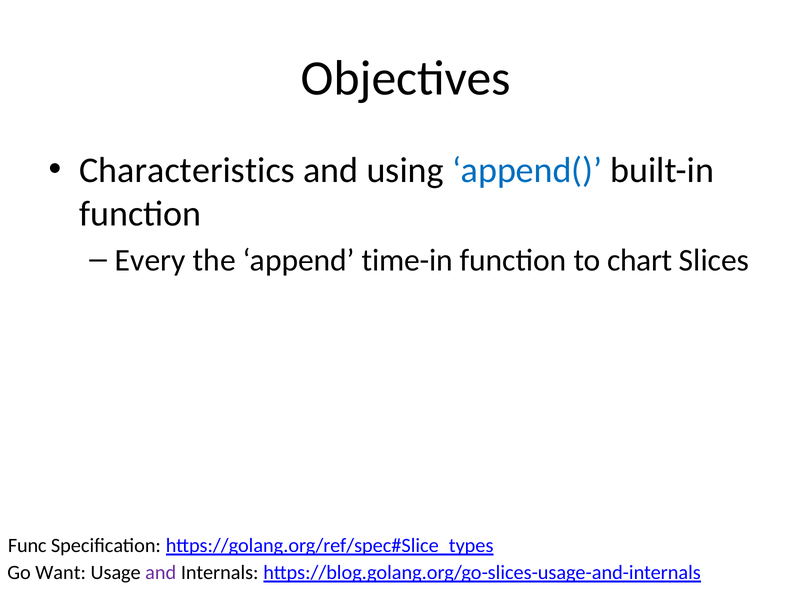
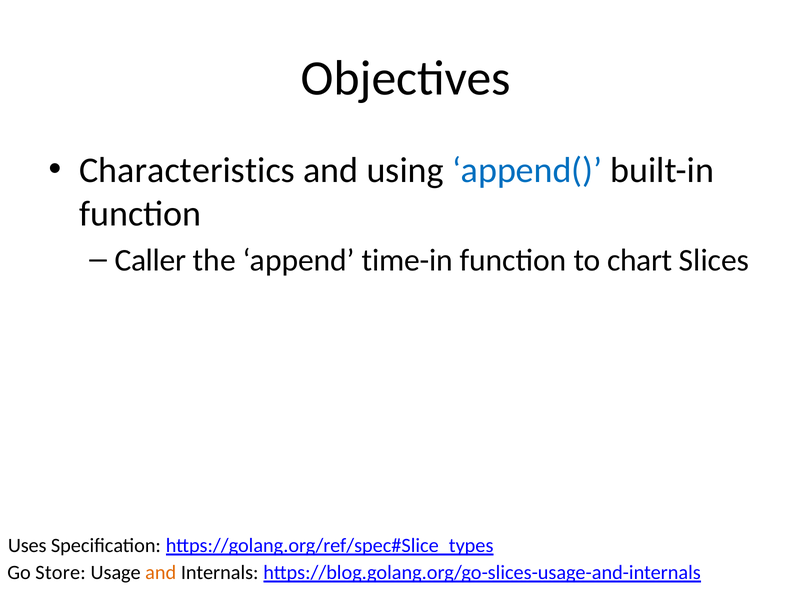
Every: Every -> Caller
Func: Func -> Uses
Want: Want -> Store
and at (161, 573) colour: purple -> orange
